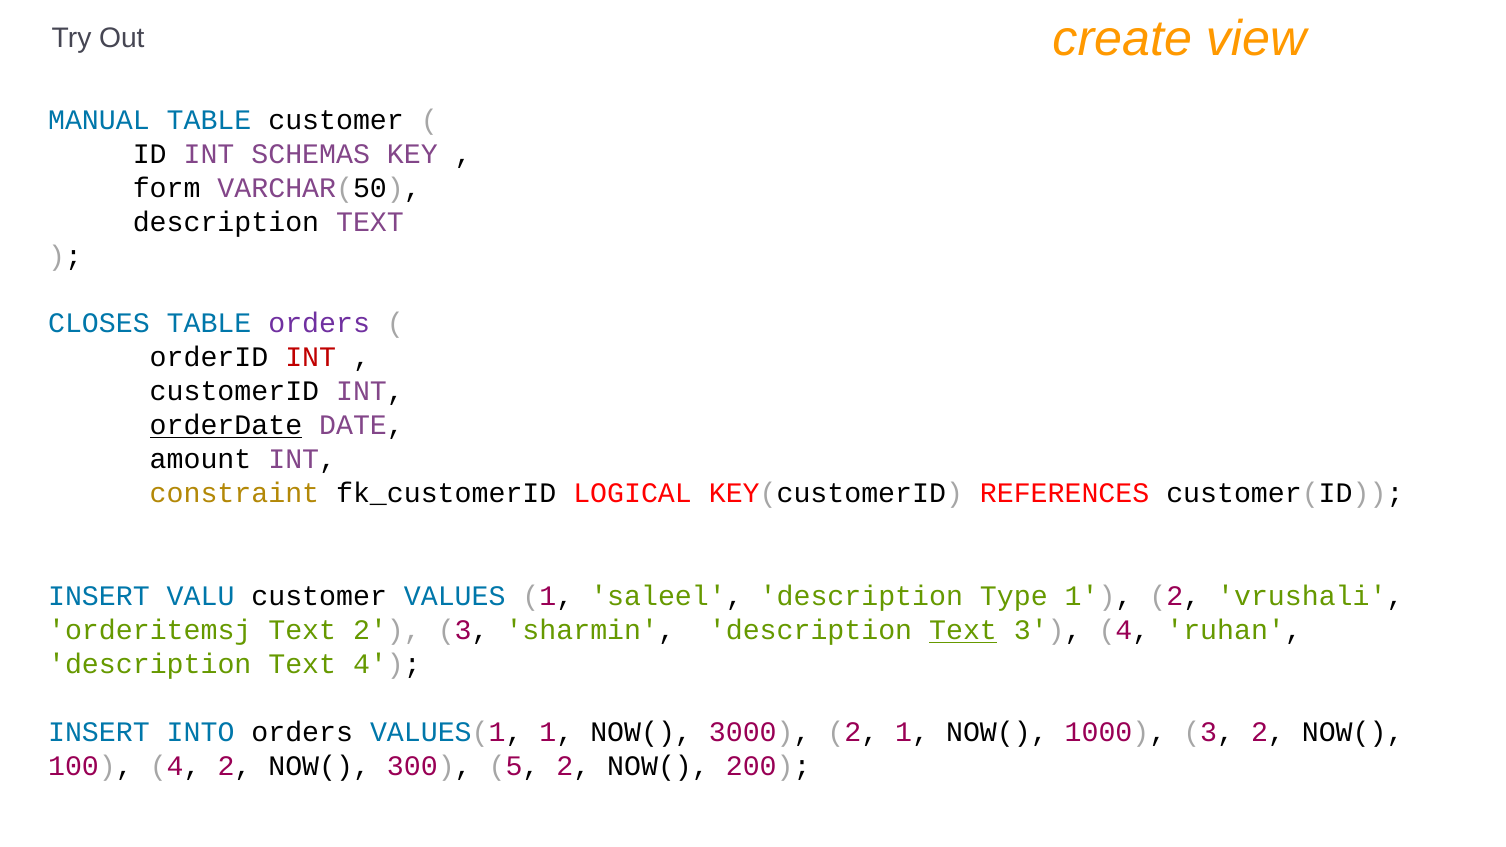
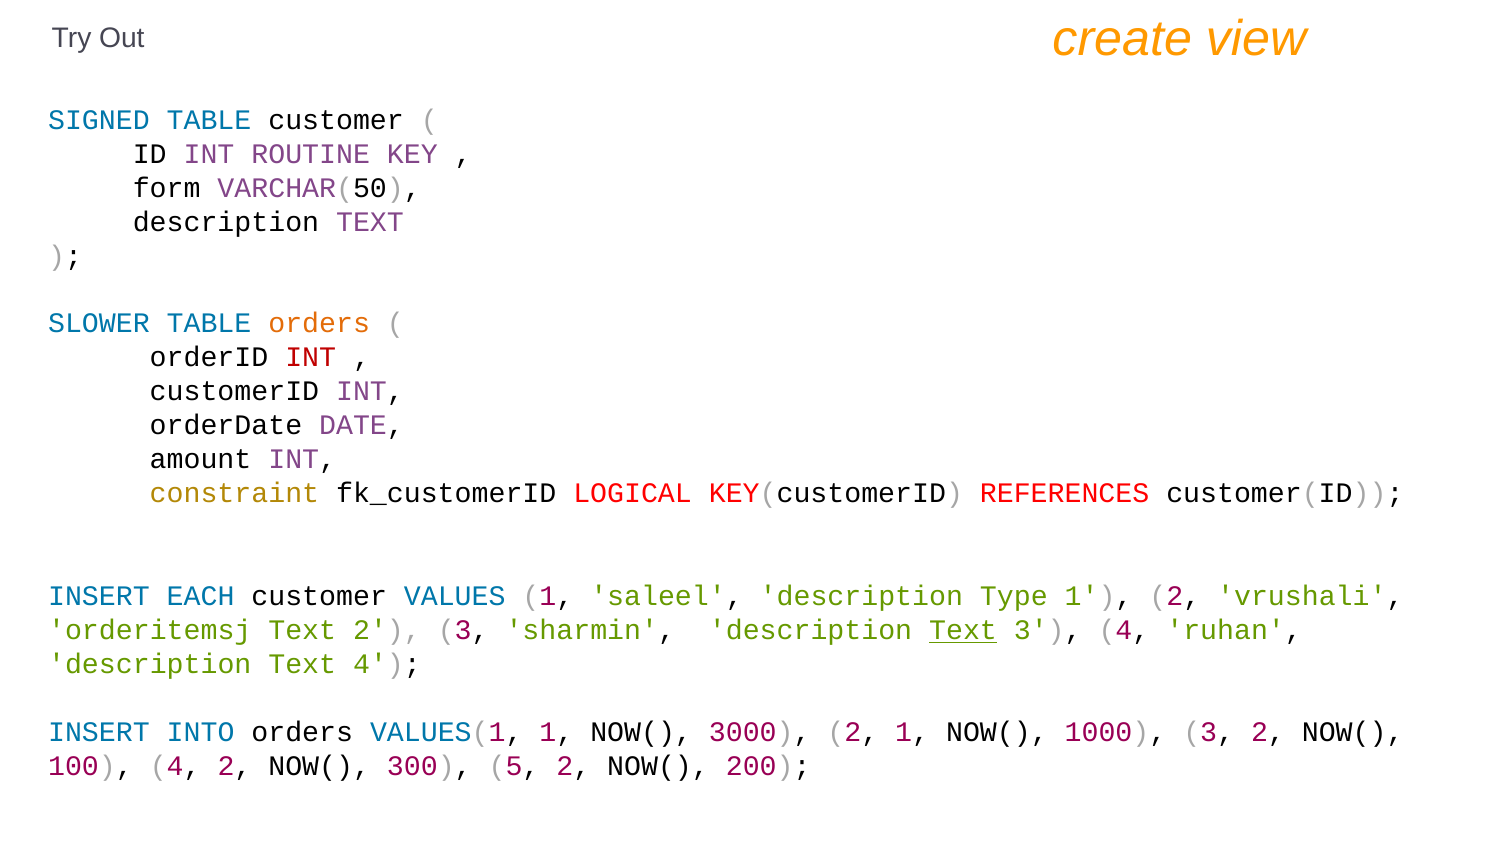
MANUAL: MANUAL -> SIGNED
SCHEMAS: SCHEMAS -> ROUTINE
CLOSES: CLOSES -> SLOWER
orders at (319, 324) colour: purple -> orange
orderDate underline: present -> none
VALU: VALU -> EACH
